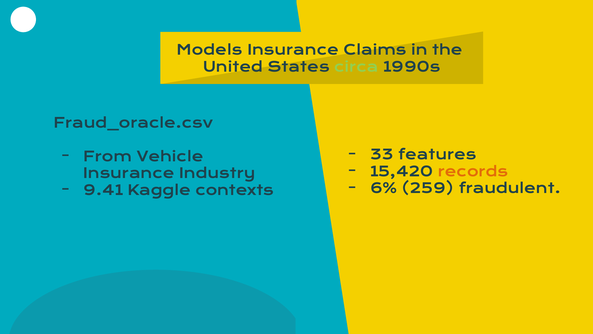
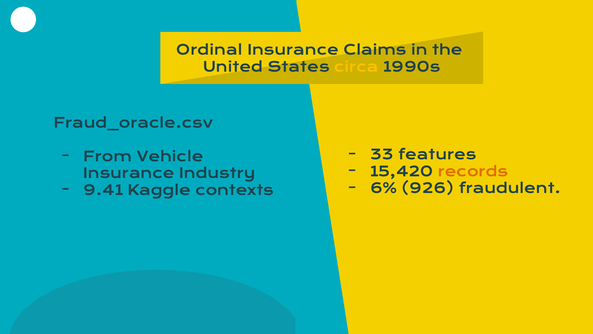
Models: Models -> Ordinal
circa colour: light green -> yellow
259: 259 -> 926
